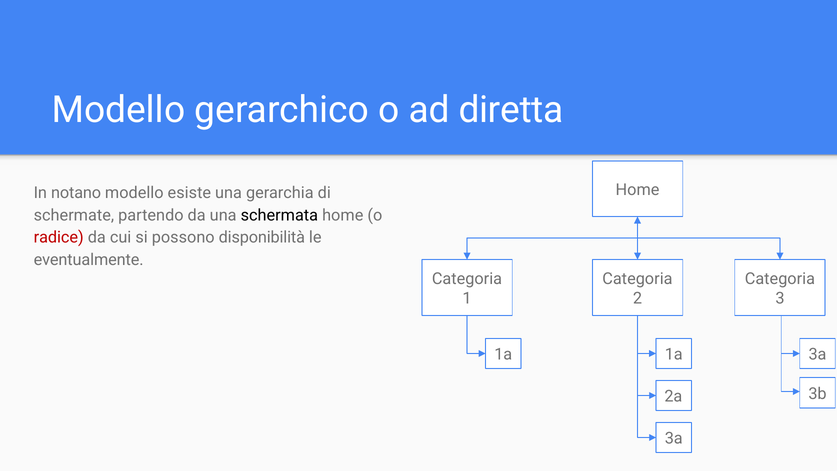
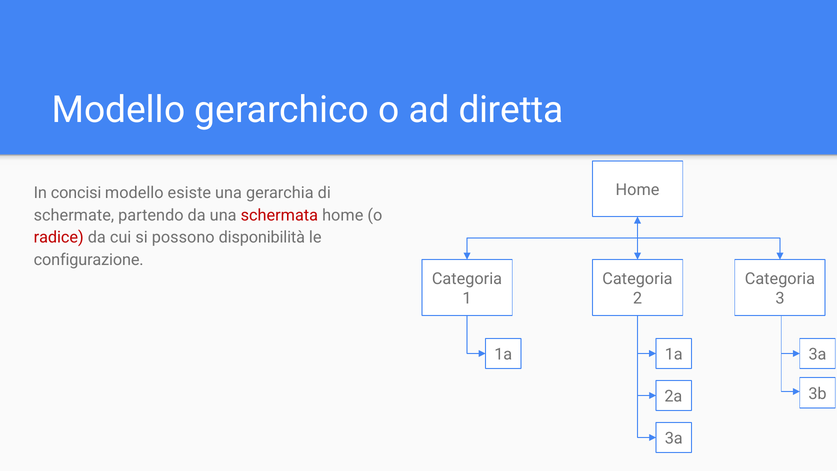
notano: notano -> concisi
schermata colour: black -> red
eventualmente: eventualmente -> configurazione
